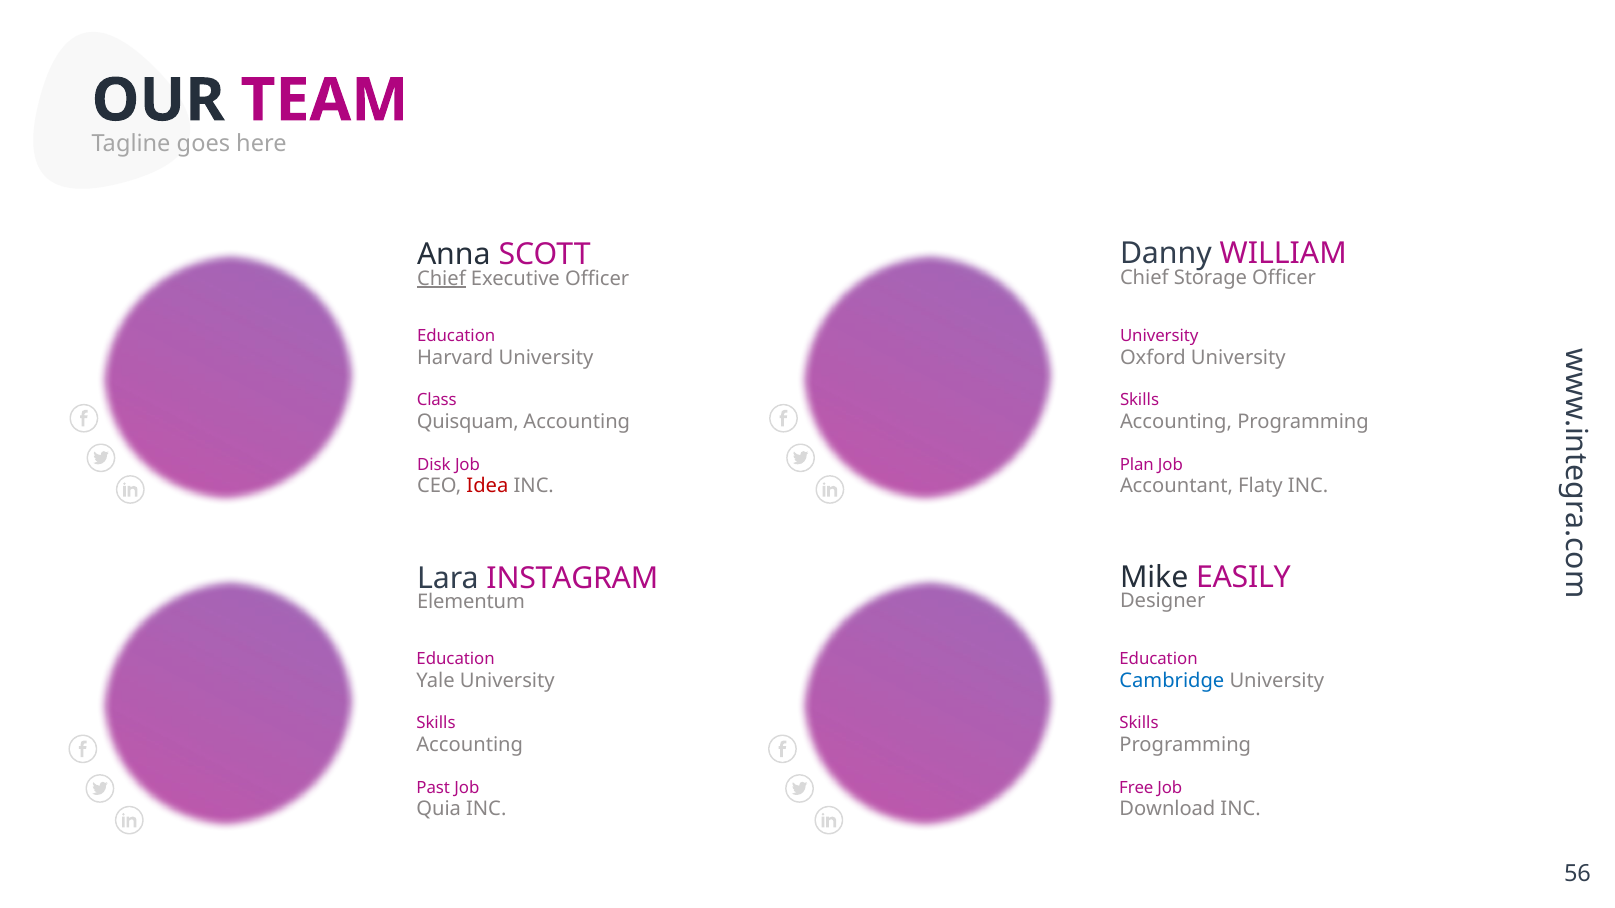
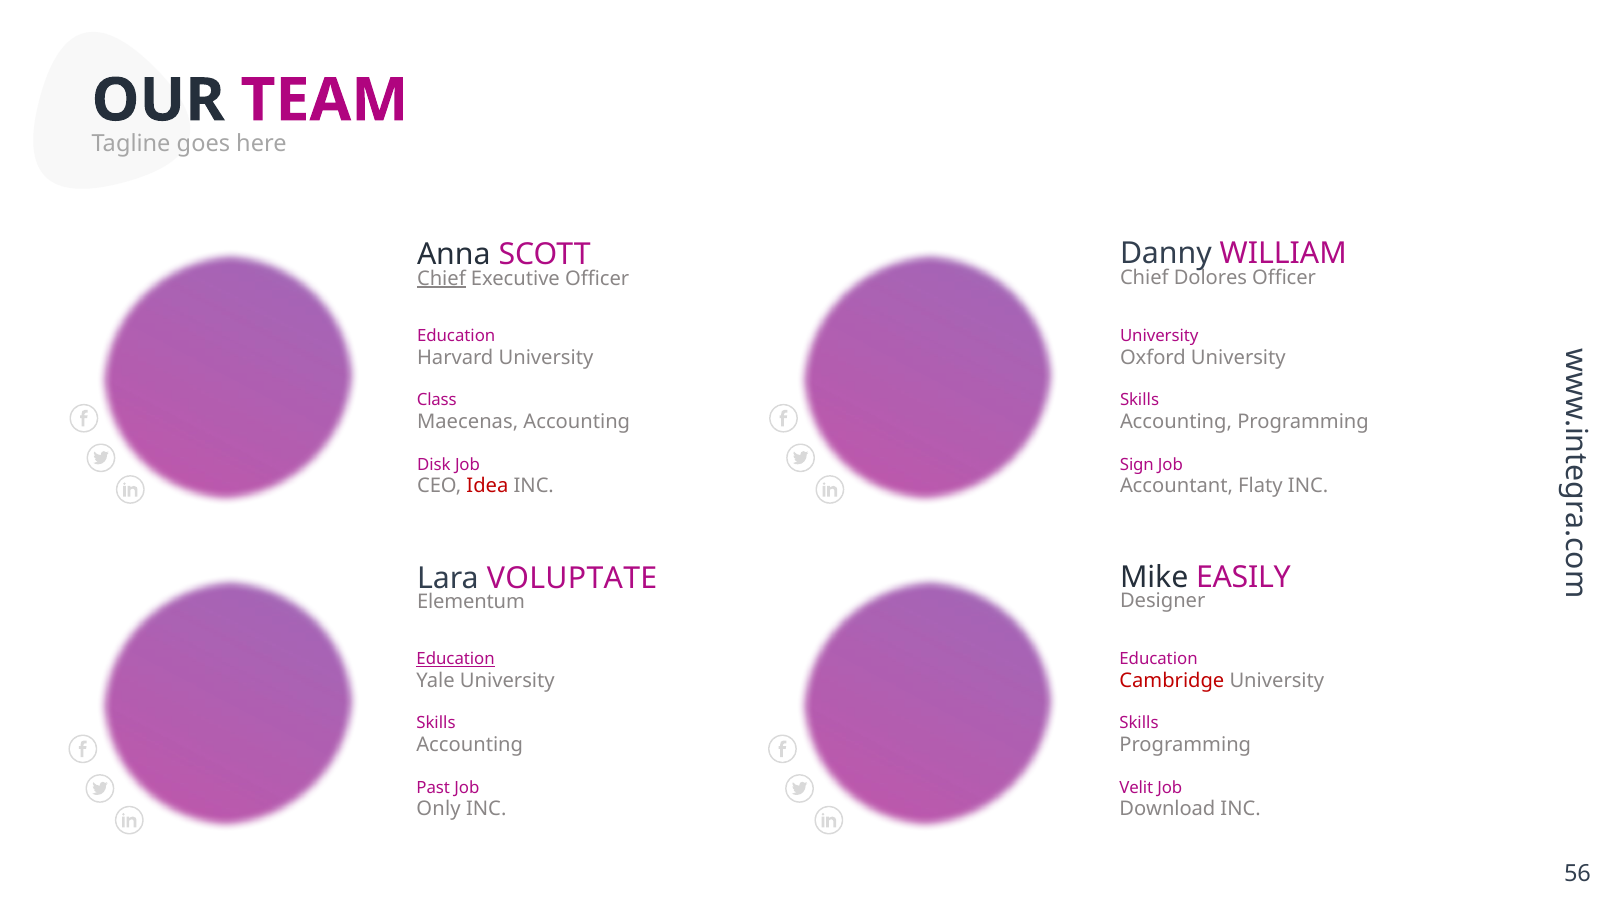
Storage: Storage -> Dolores
Quisquam: Quisquam -> Maecenas
Plan: Plan -> Sign
INSTAGRAM: INSTAGRAM -> VOLUPTATE
Education at (456, 659) underline: none -> present
Cambridge colour: blue -> red
Free: Free -> Velit
Quia: Quia -> Only
